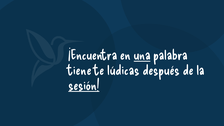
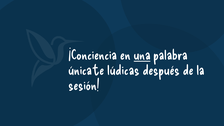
¡Encuentra: ¡Encuentra -> ¡Conciencia
tiene: tiene -> única
sesión underline: present -> none
